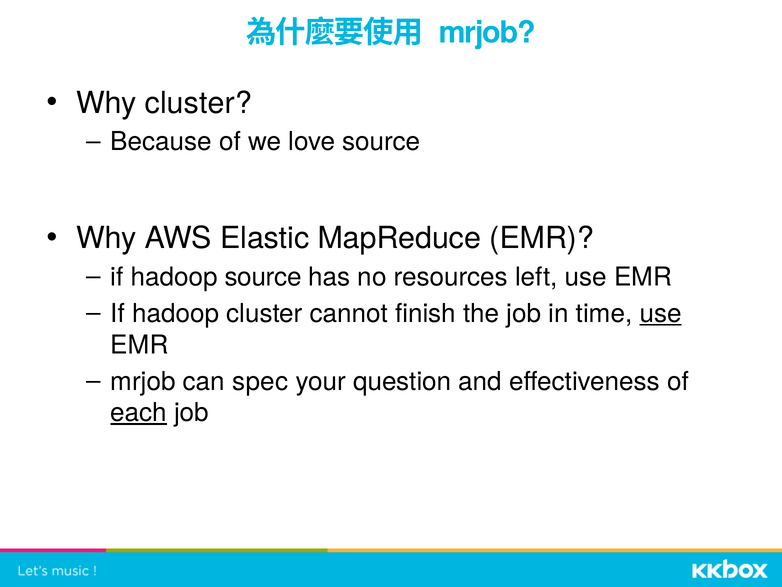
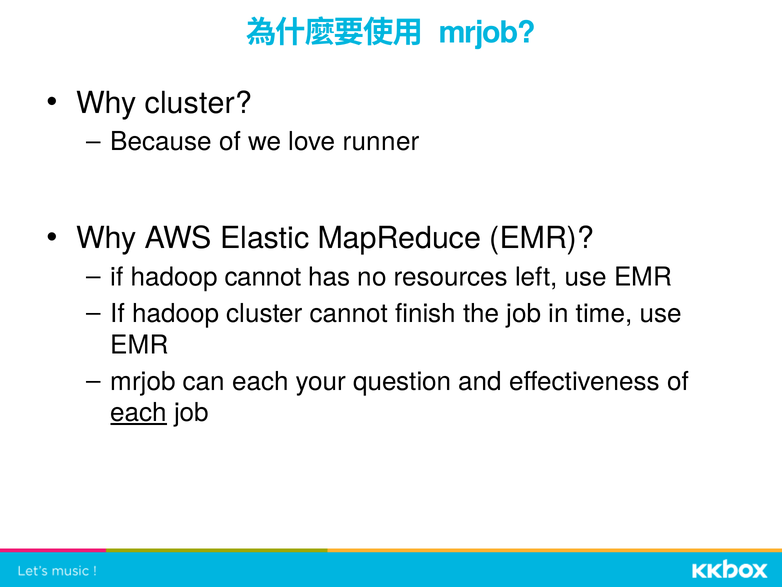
love source: source -> runner
hadoop source: source -> cannot
use at (661, 313) underline: present -> none
can spec: spec -> each
